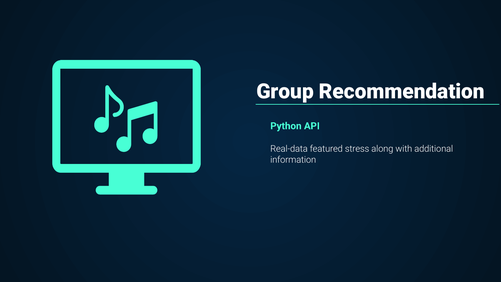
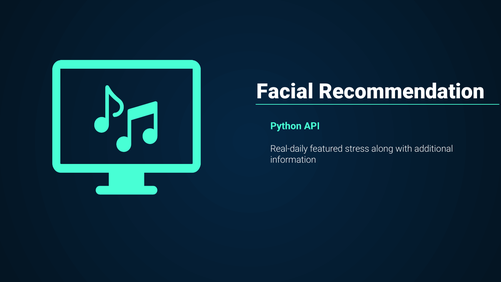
Group: Group -> Facial
Real-data: Real-data -> Real-daily
